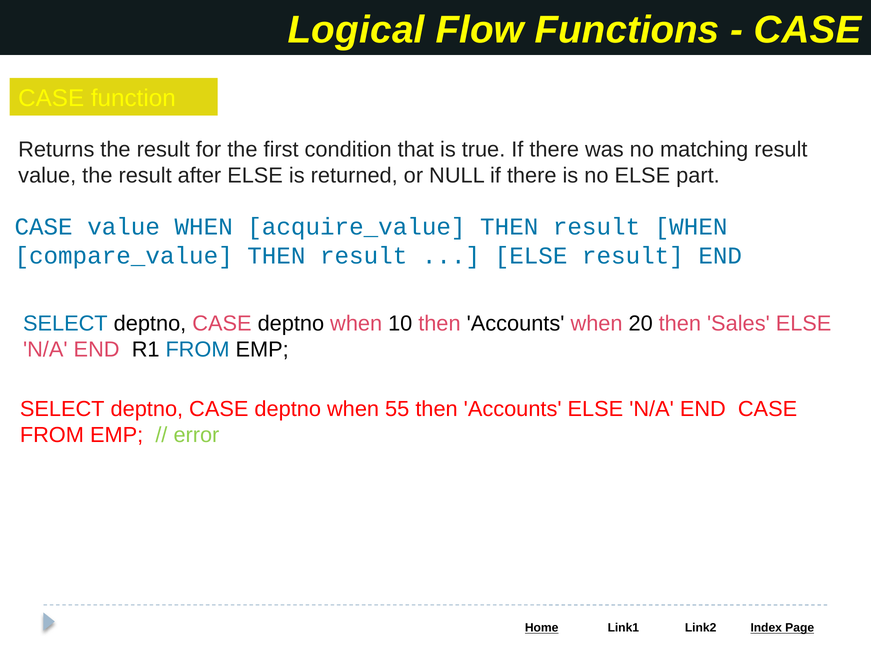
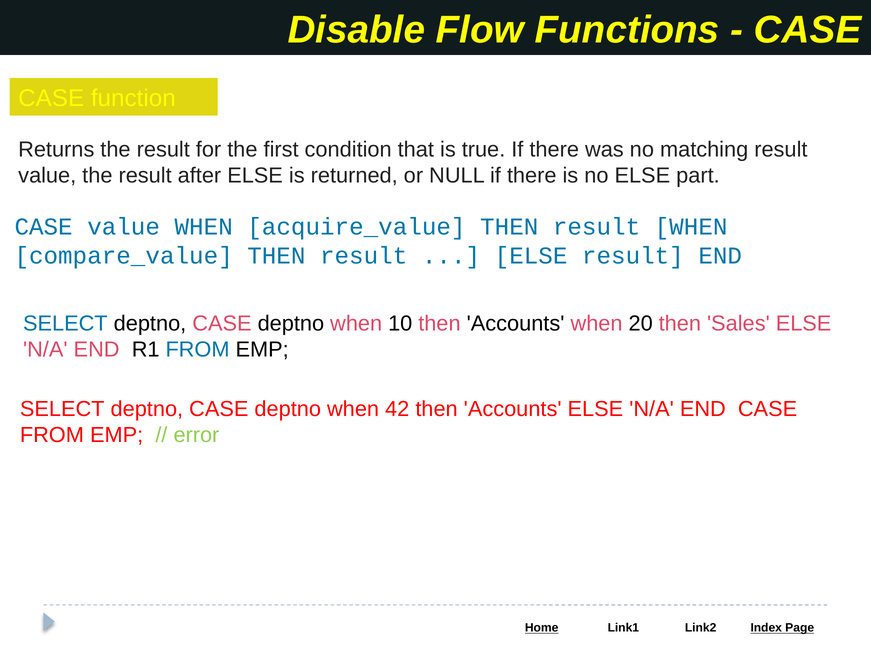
Logical: Logical -> Disable
55: 55 -> 42
